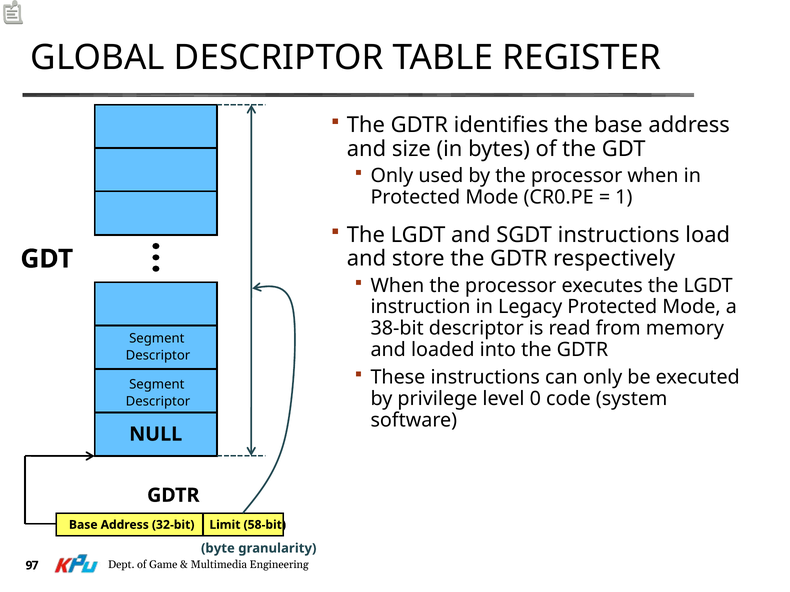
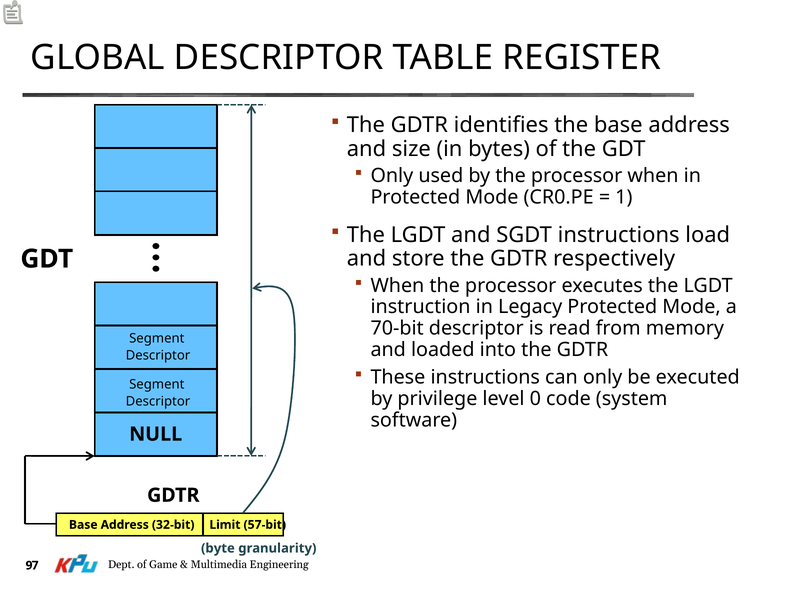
38-bit: 38-bit -> 70-bit
58-bit: 58-bit -> 57-bit
